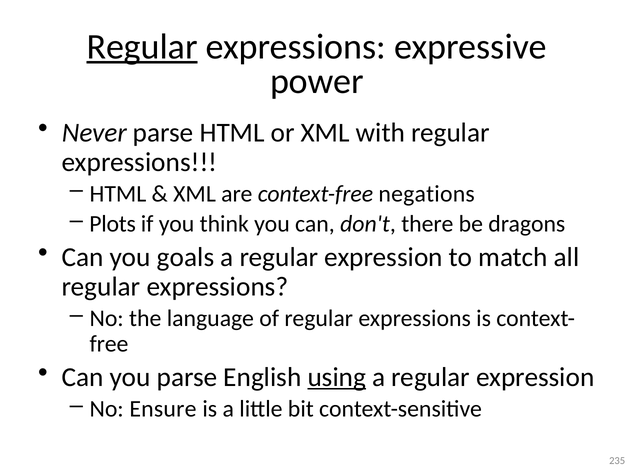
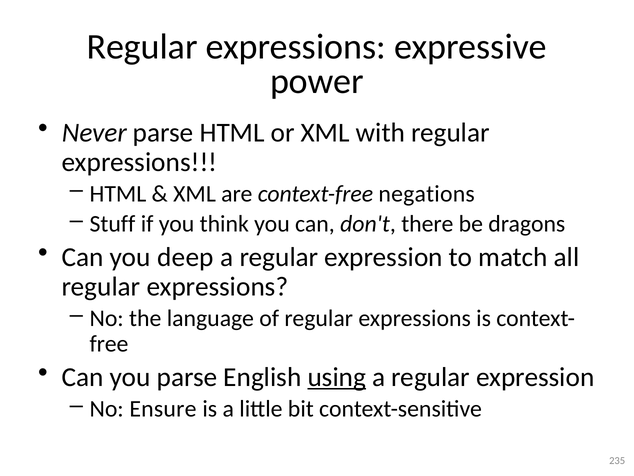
Regular at (142, 47) underline: present -> none
Plots: Plots -> Stuff
goals: goals -> deep
